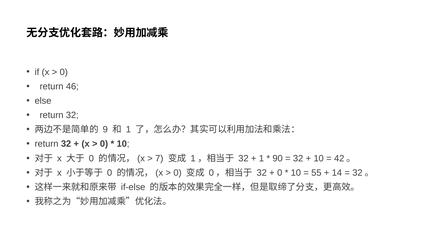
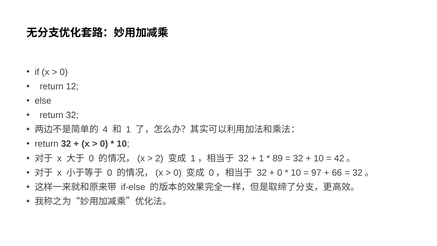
46: 46 -> 12
9: 9 -> 4
7: 7 -> 2
90: 90 -> 89
55: 55 -> 97
14: 14 -> 66
